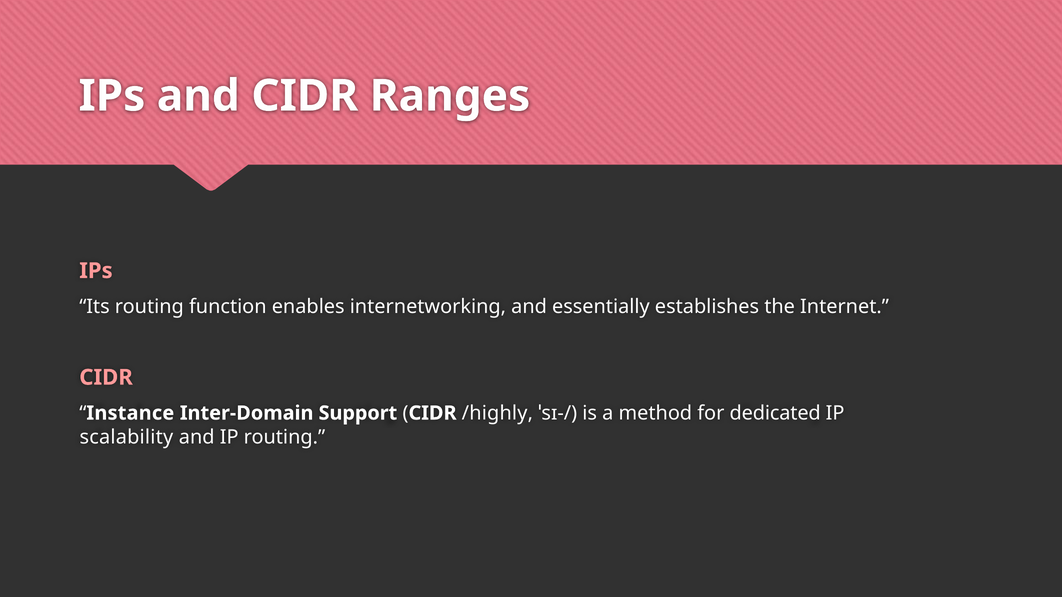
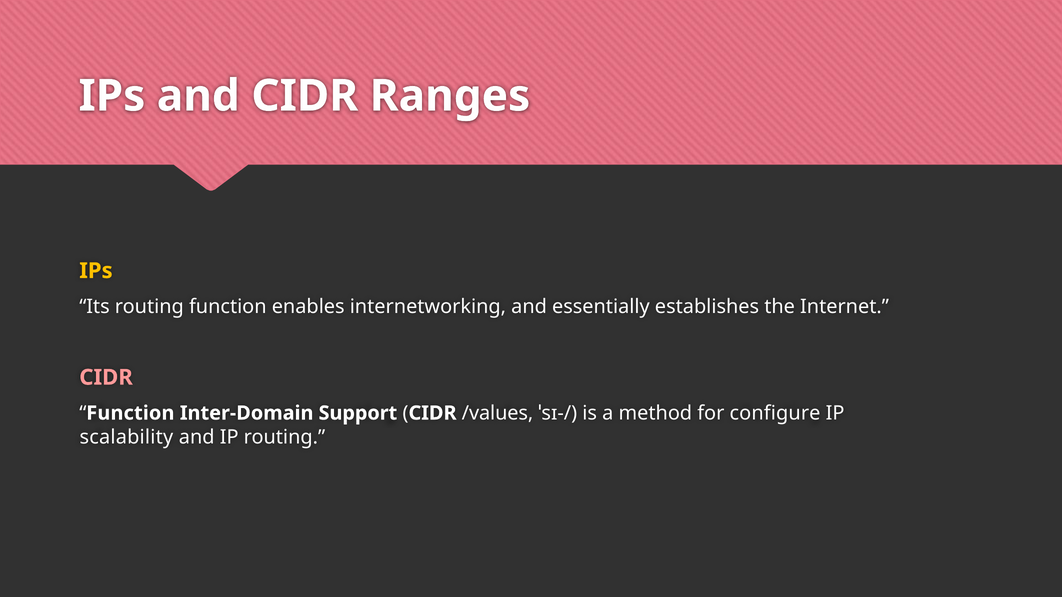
IPs at (96, 271) colour: pink -> yellow
Instance at (130, 413): Instance -> Function
/highly: /highly -> /values
dedicated: dedicated -> configure
